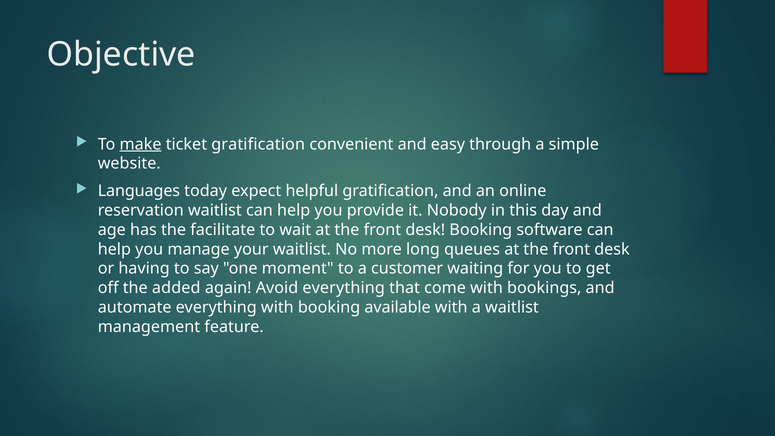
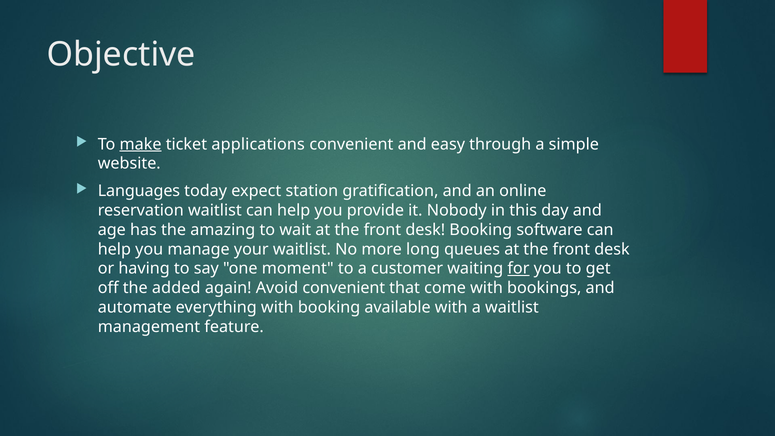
ticket gratification: gratification -> applications
helpful: helpful -> station
facilitate: facilitate -> amazing
for underline: none -> present
Avoid everything: everything -> convenient
